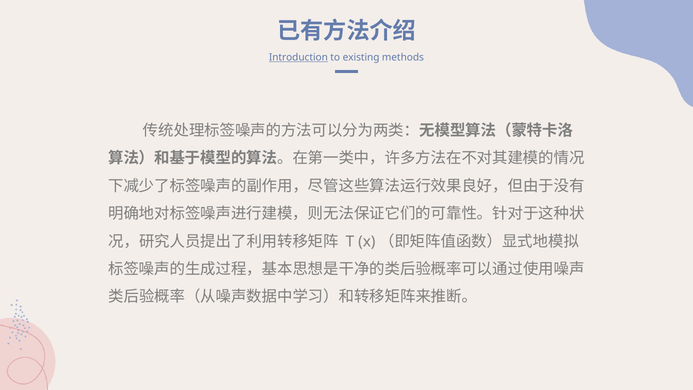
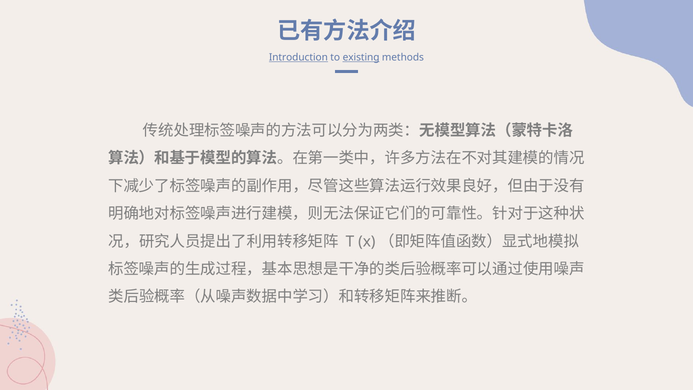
existing underline: none -> present
